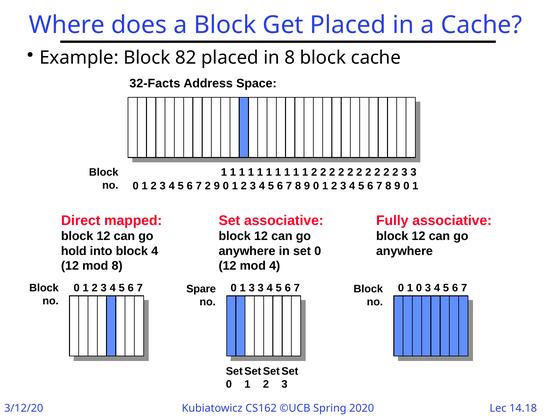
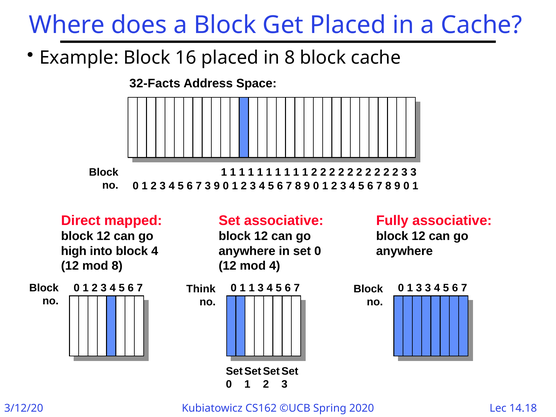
82: 82 -> 16
7 2: 2 -> 3
hold: hold -> high
0 1 3: 3 -> 1
0 1 0: 0 -> 3
Spare: Spare -> Think
